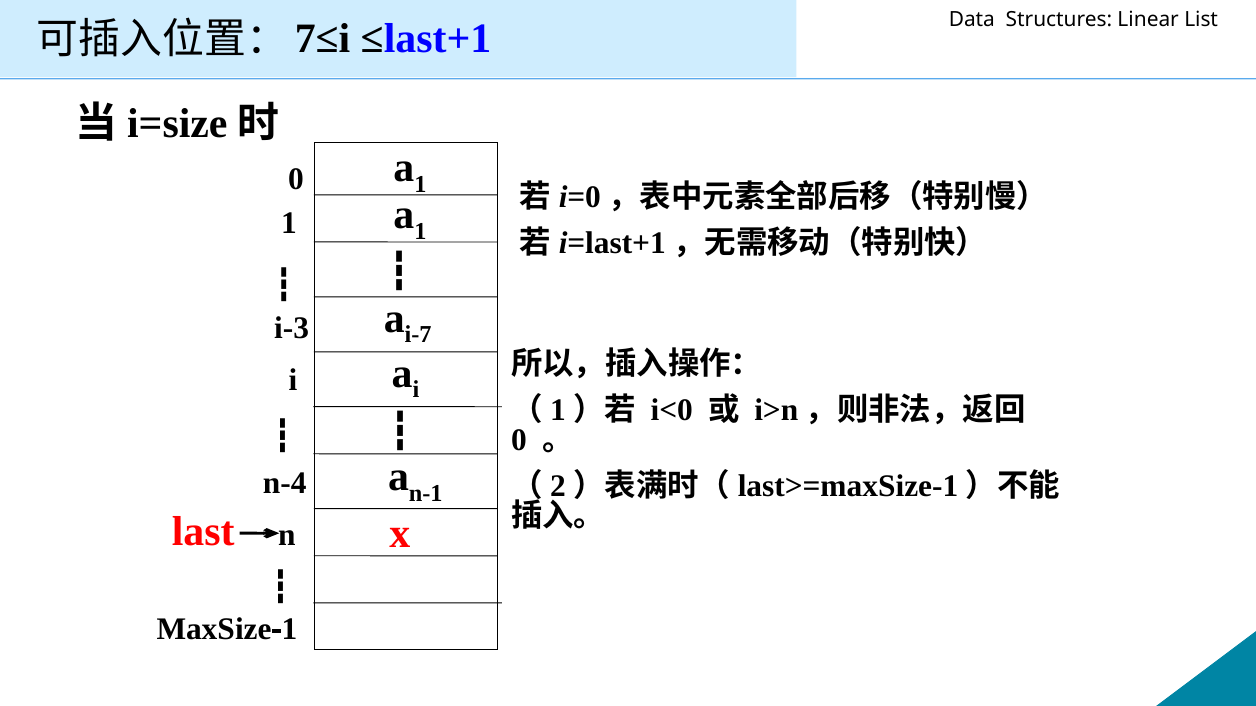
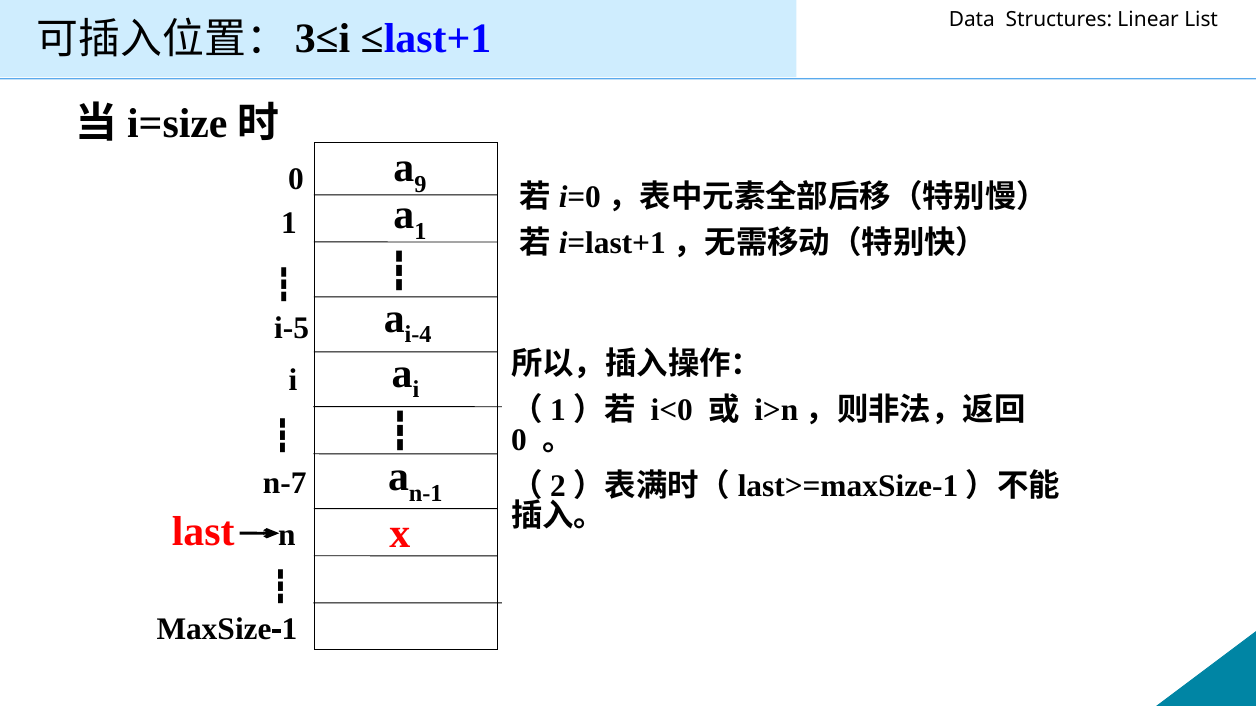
7≤i: 7≤i -> 3≤i
1 at (420, 184): 1 -> 9
i-7: i-7 -> i-4
i-3: i-3 -> i-5
n-4: n-4 -> n-7
